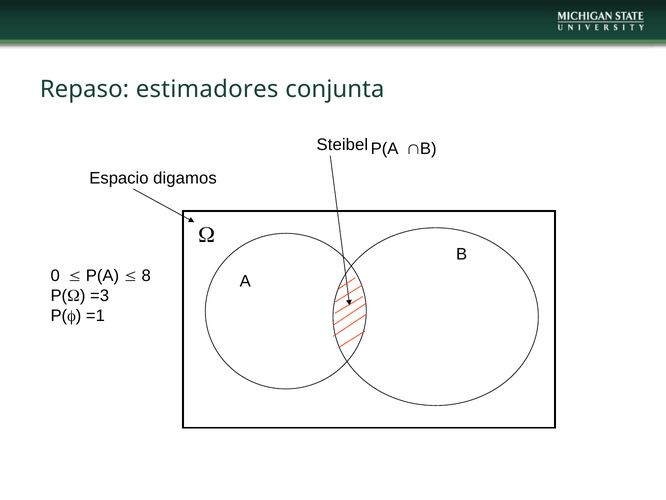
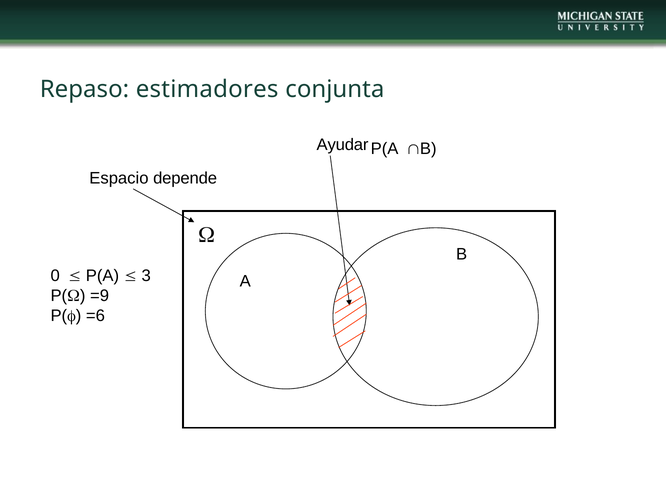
Steibel: Steibel -> Ayudar
digamos: digamos -> depende
8: 8 -> 3
=3: =3 -> =9
=1: =1 -> =6
